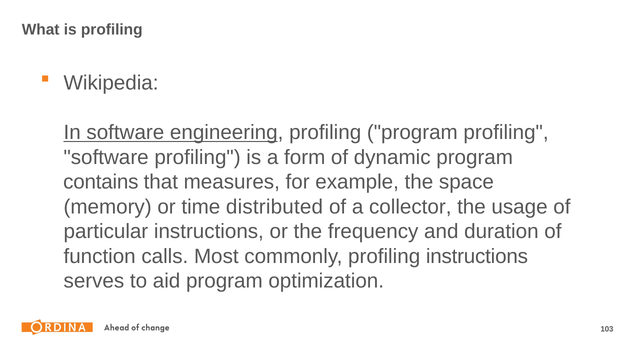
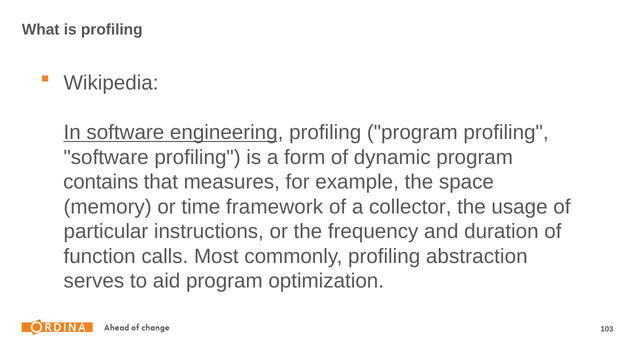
distributed: distributed -> framework
profiling instructions: instructions -> abstraction
